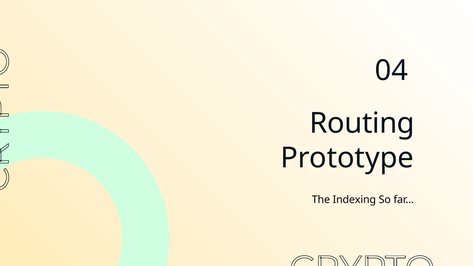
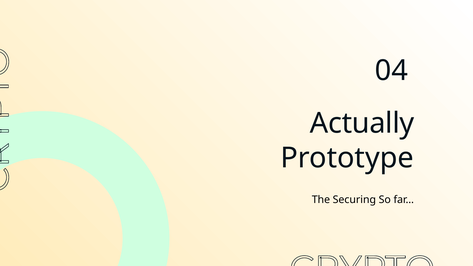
Routing: Routing -> Actually
Indexing: Indexing -> Securing
